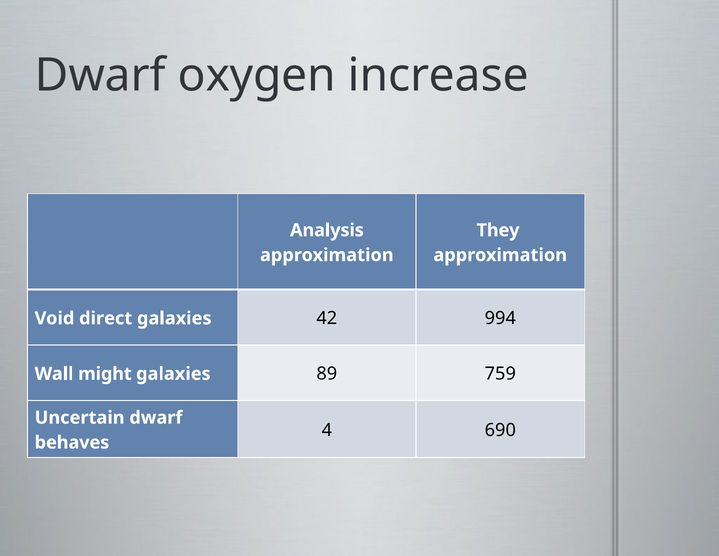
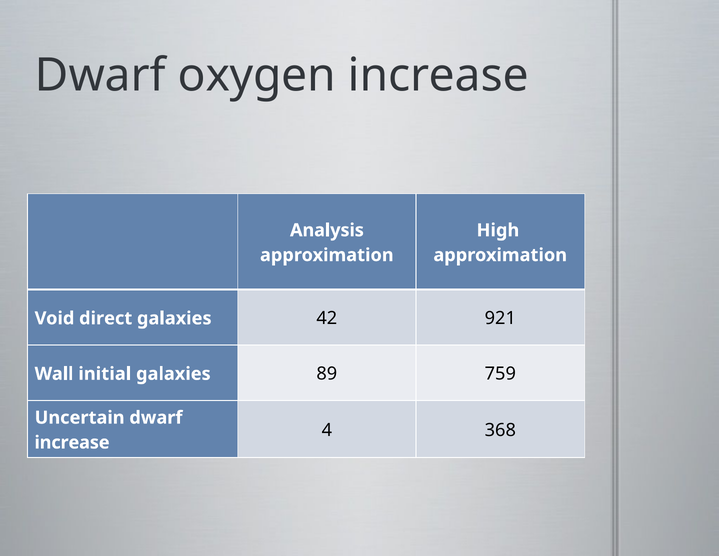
They: They -> High
994: 994 -> 921
might: might -> initial
690: 690 -> 368
behaves at (72, 442): behaves -> increase
